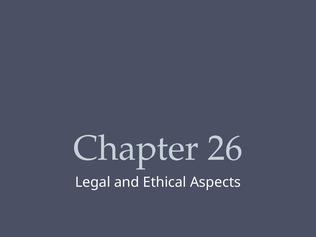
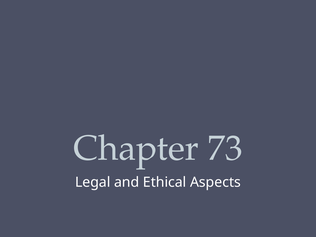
26: 26 -> 73
